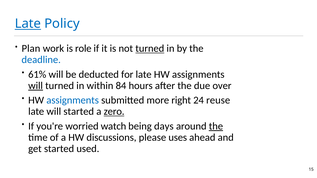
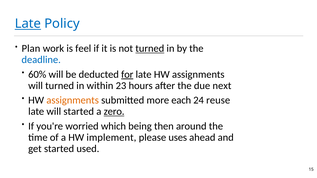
role: role -> feel
61%: 61% -> 60%
for underline: none -> present
will at (36, 86) underline: present -> none
84: 84 -> 23
over: over -> next
assignments at (73, 100) colour: blue -> orange
right: right -> each
watch: watch -> which
days: days -> then
the at (216, 126) underline: present -> none
discussions: discussions -> implement
